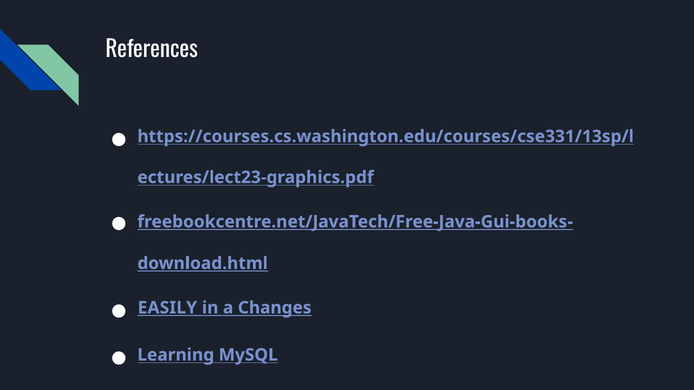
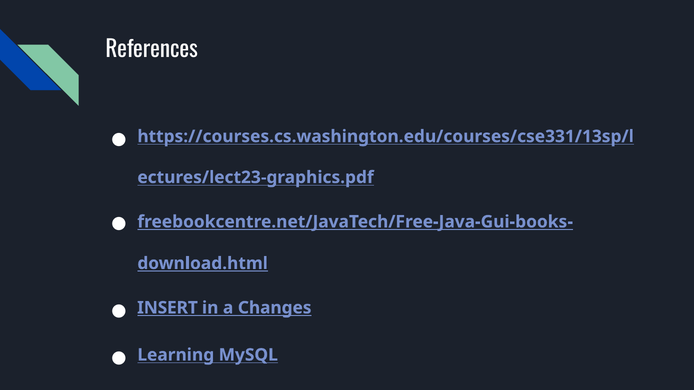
EASILY: EASILY -> INSERT
